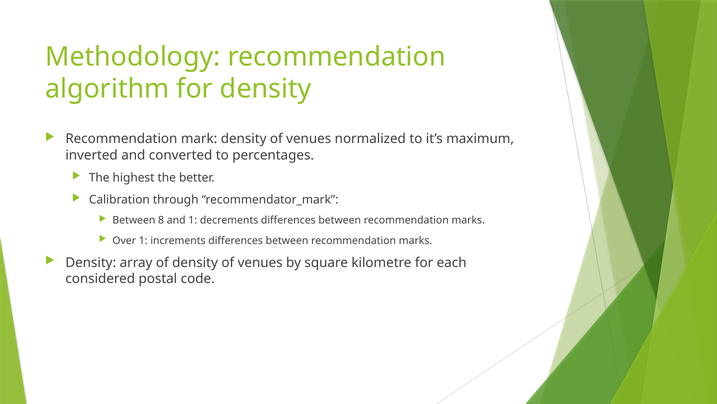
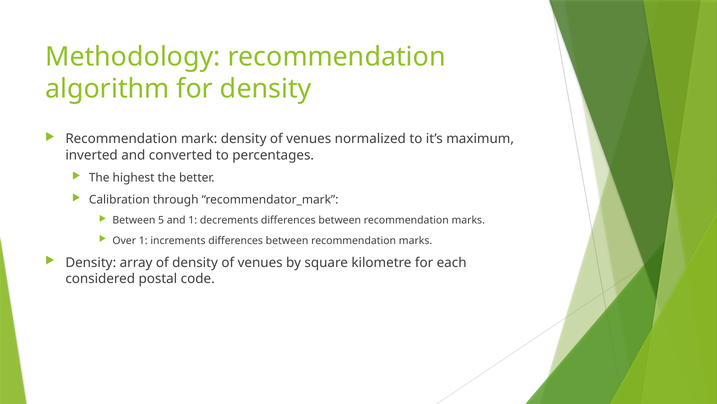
8: 8 -> 5
